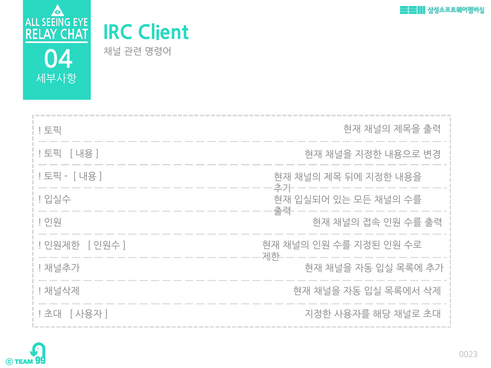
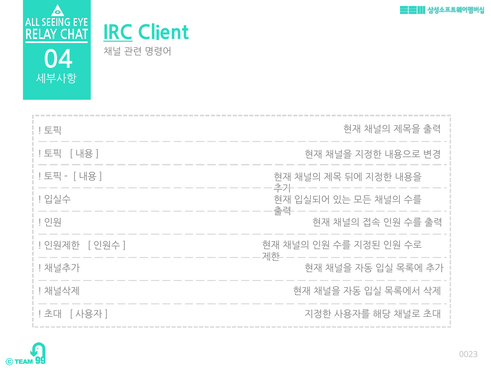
IRC underline: none -> present
